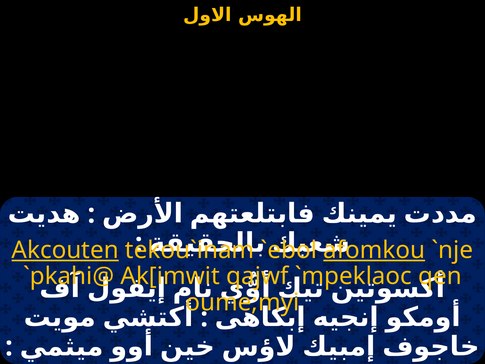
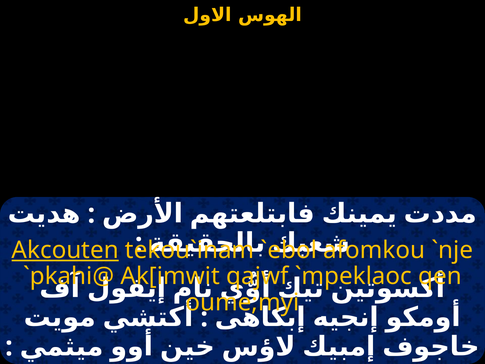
afomkou underline: present -> none
